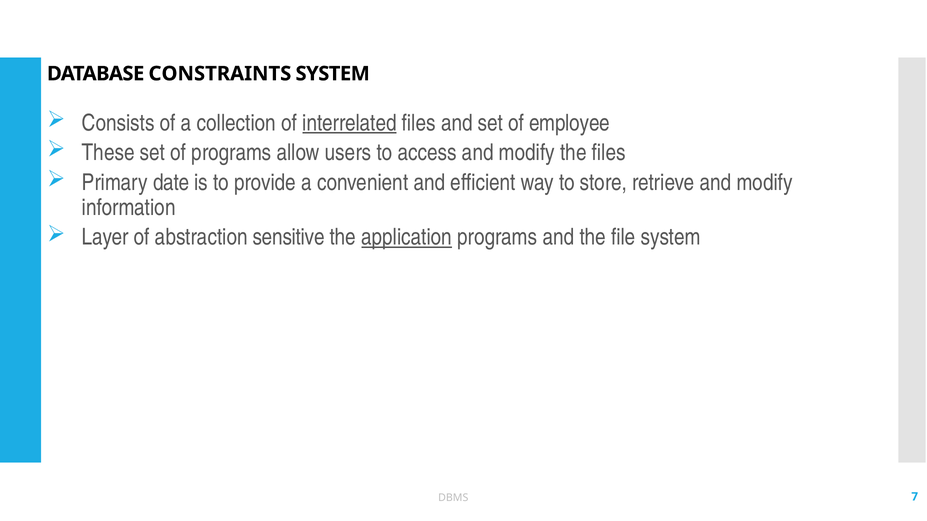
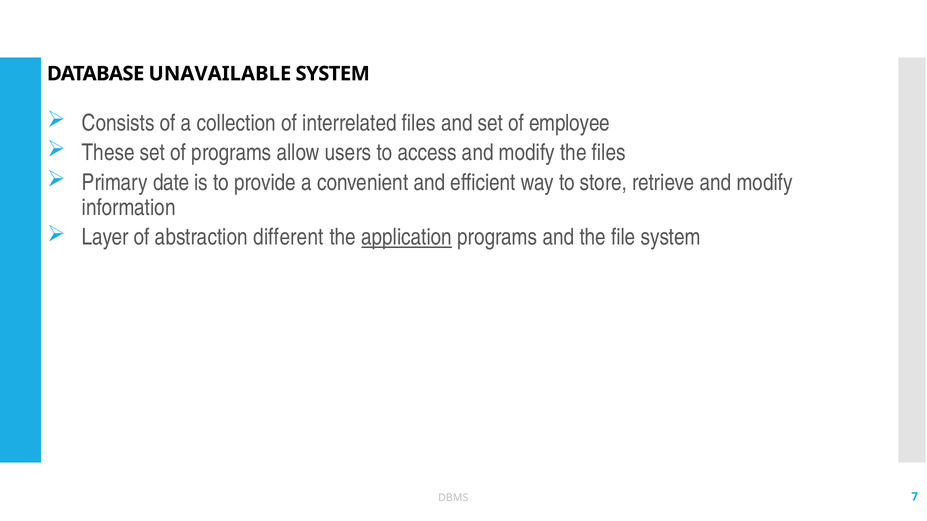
CONSTRAINTS: CONSTRAINTS -> UNAVAILABLE
interrelated underline: present -> none
sensitive: sensitive -> different
